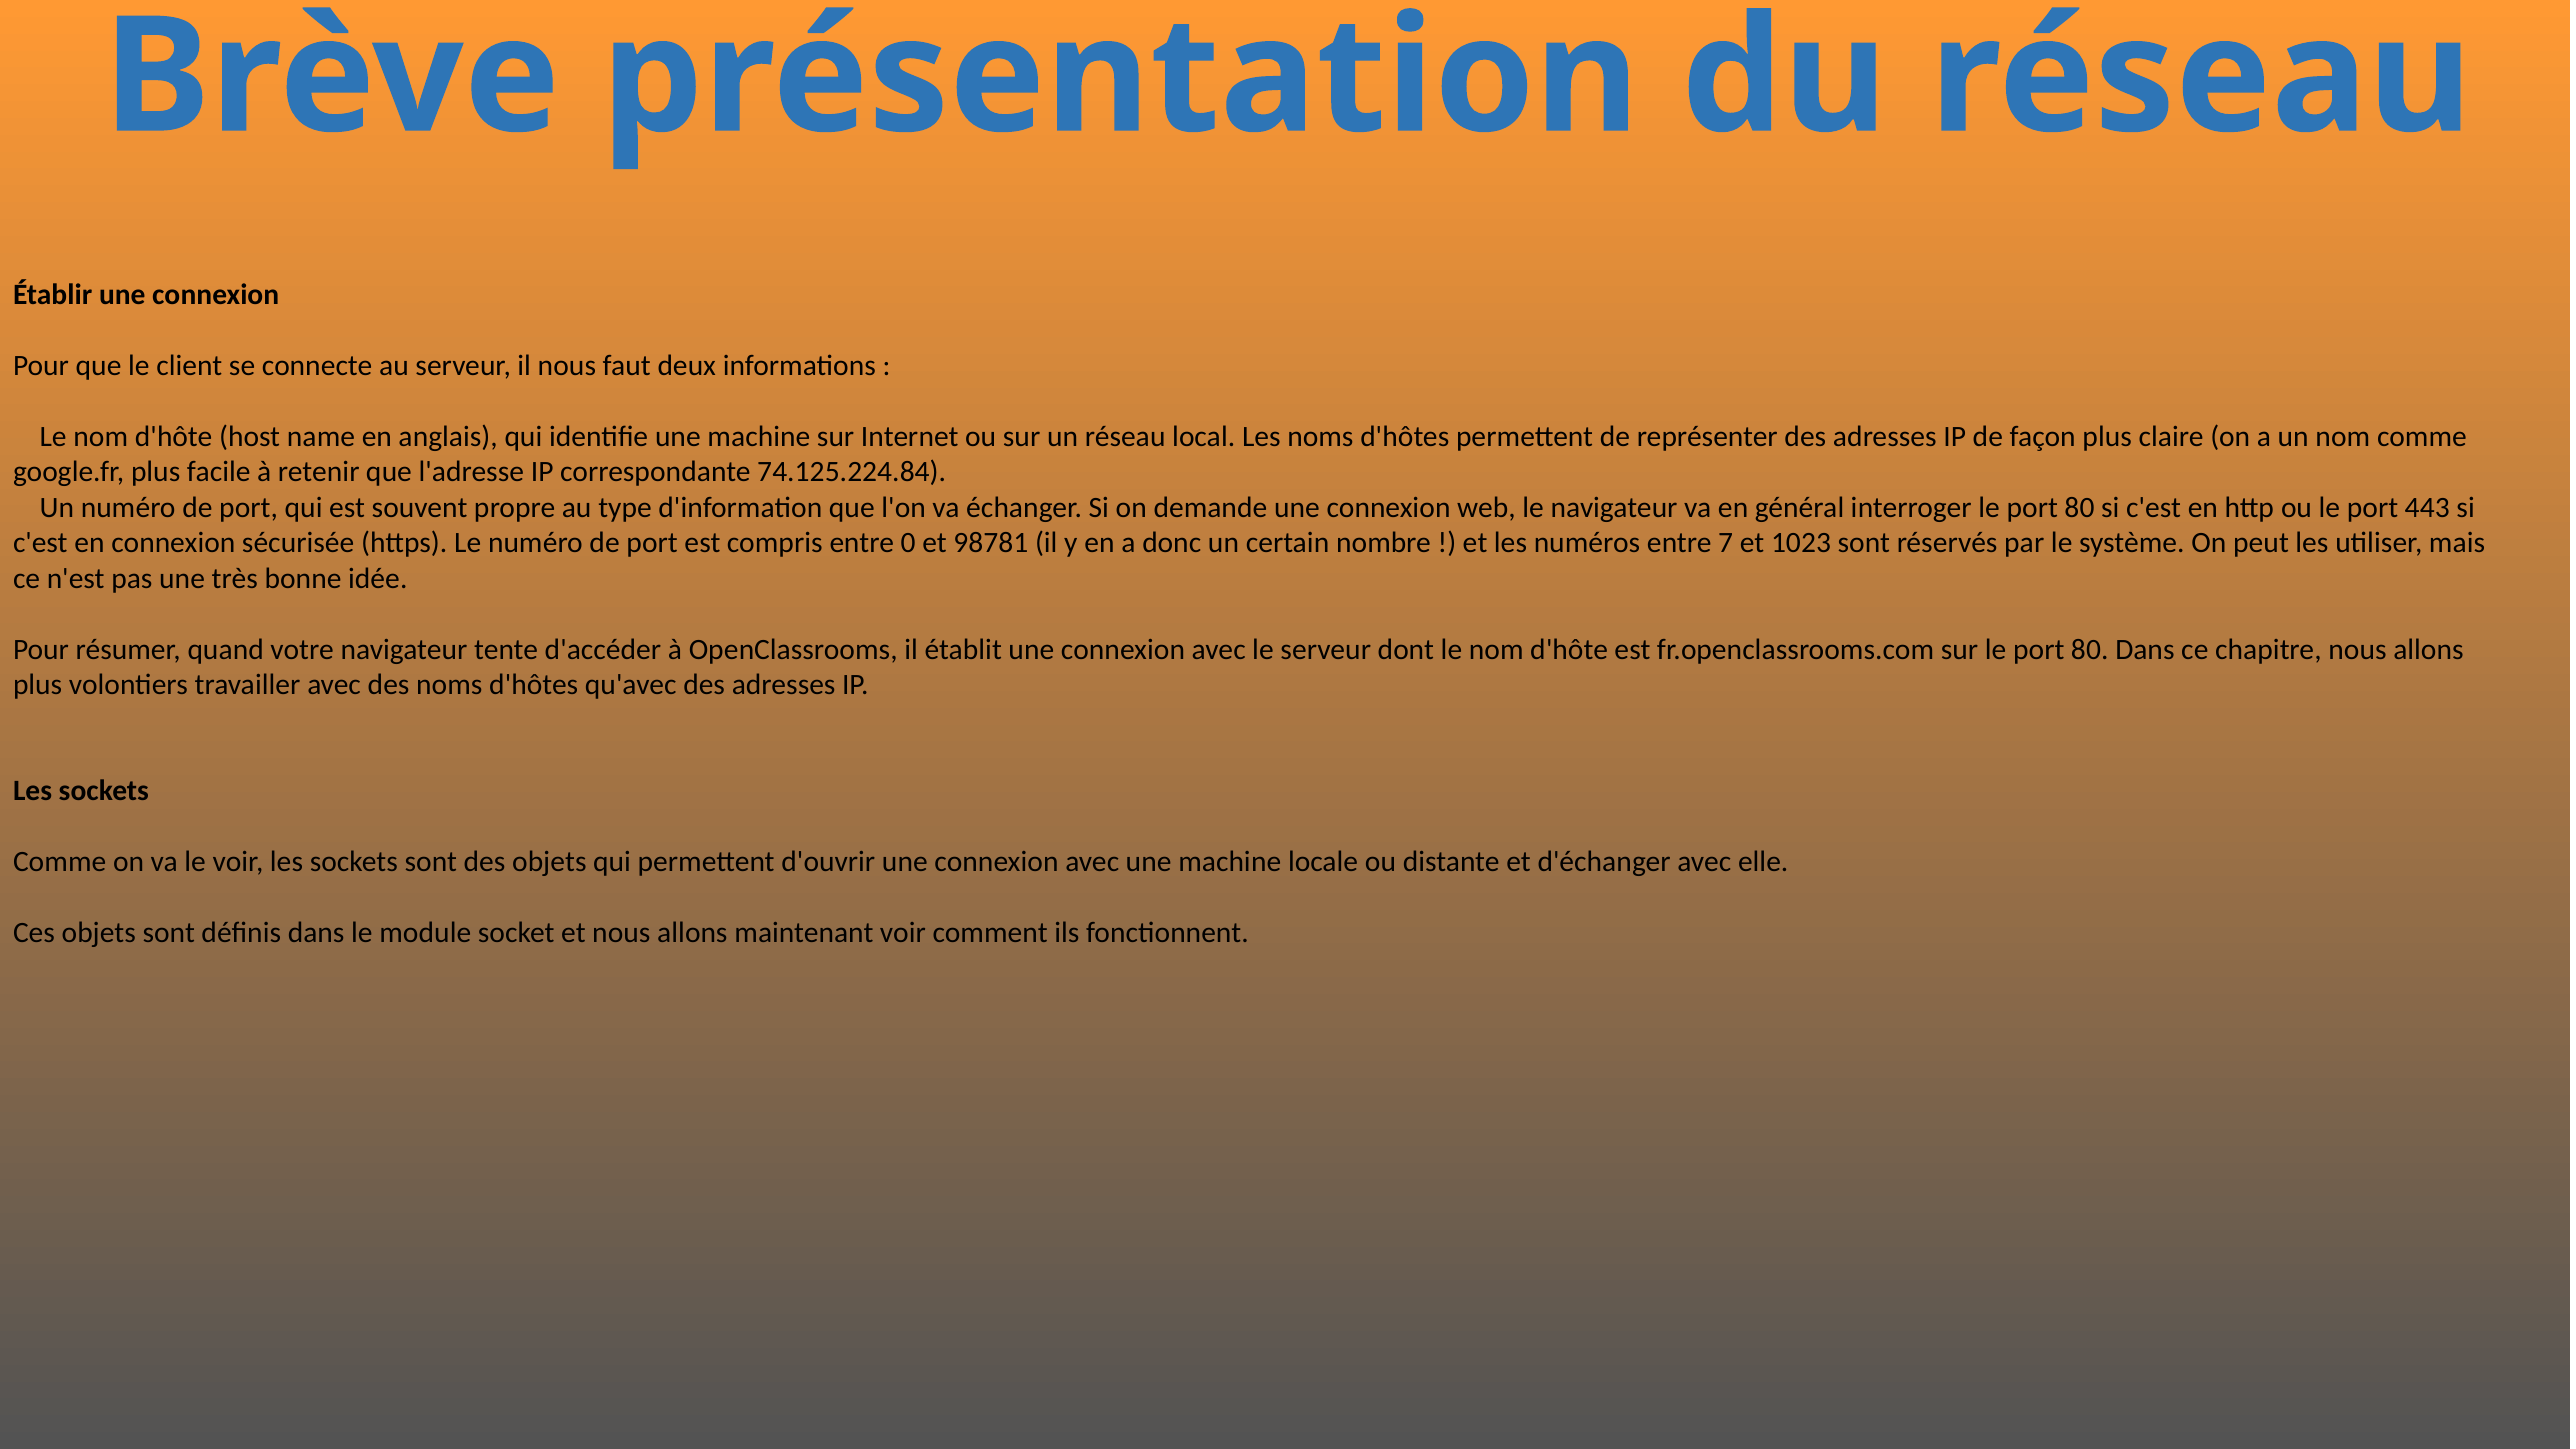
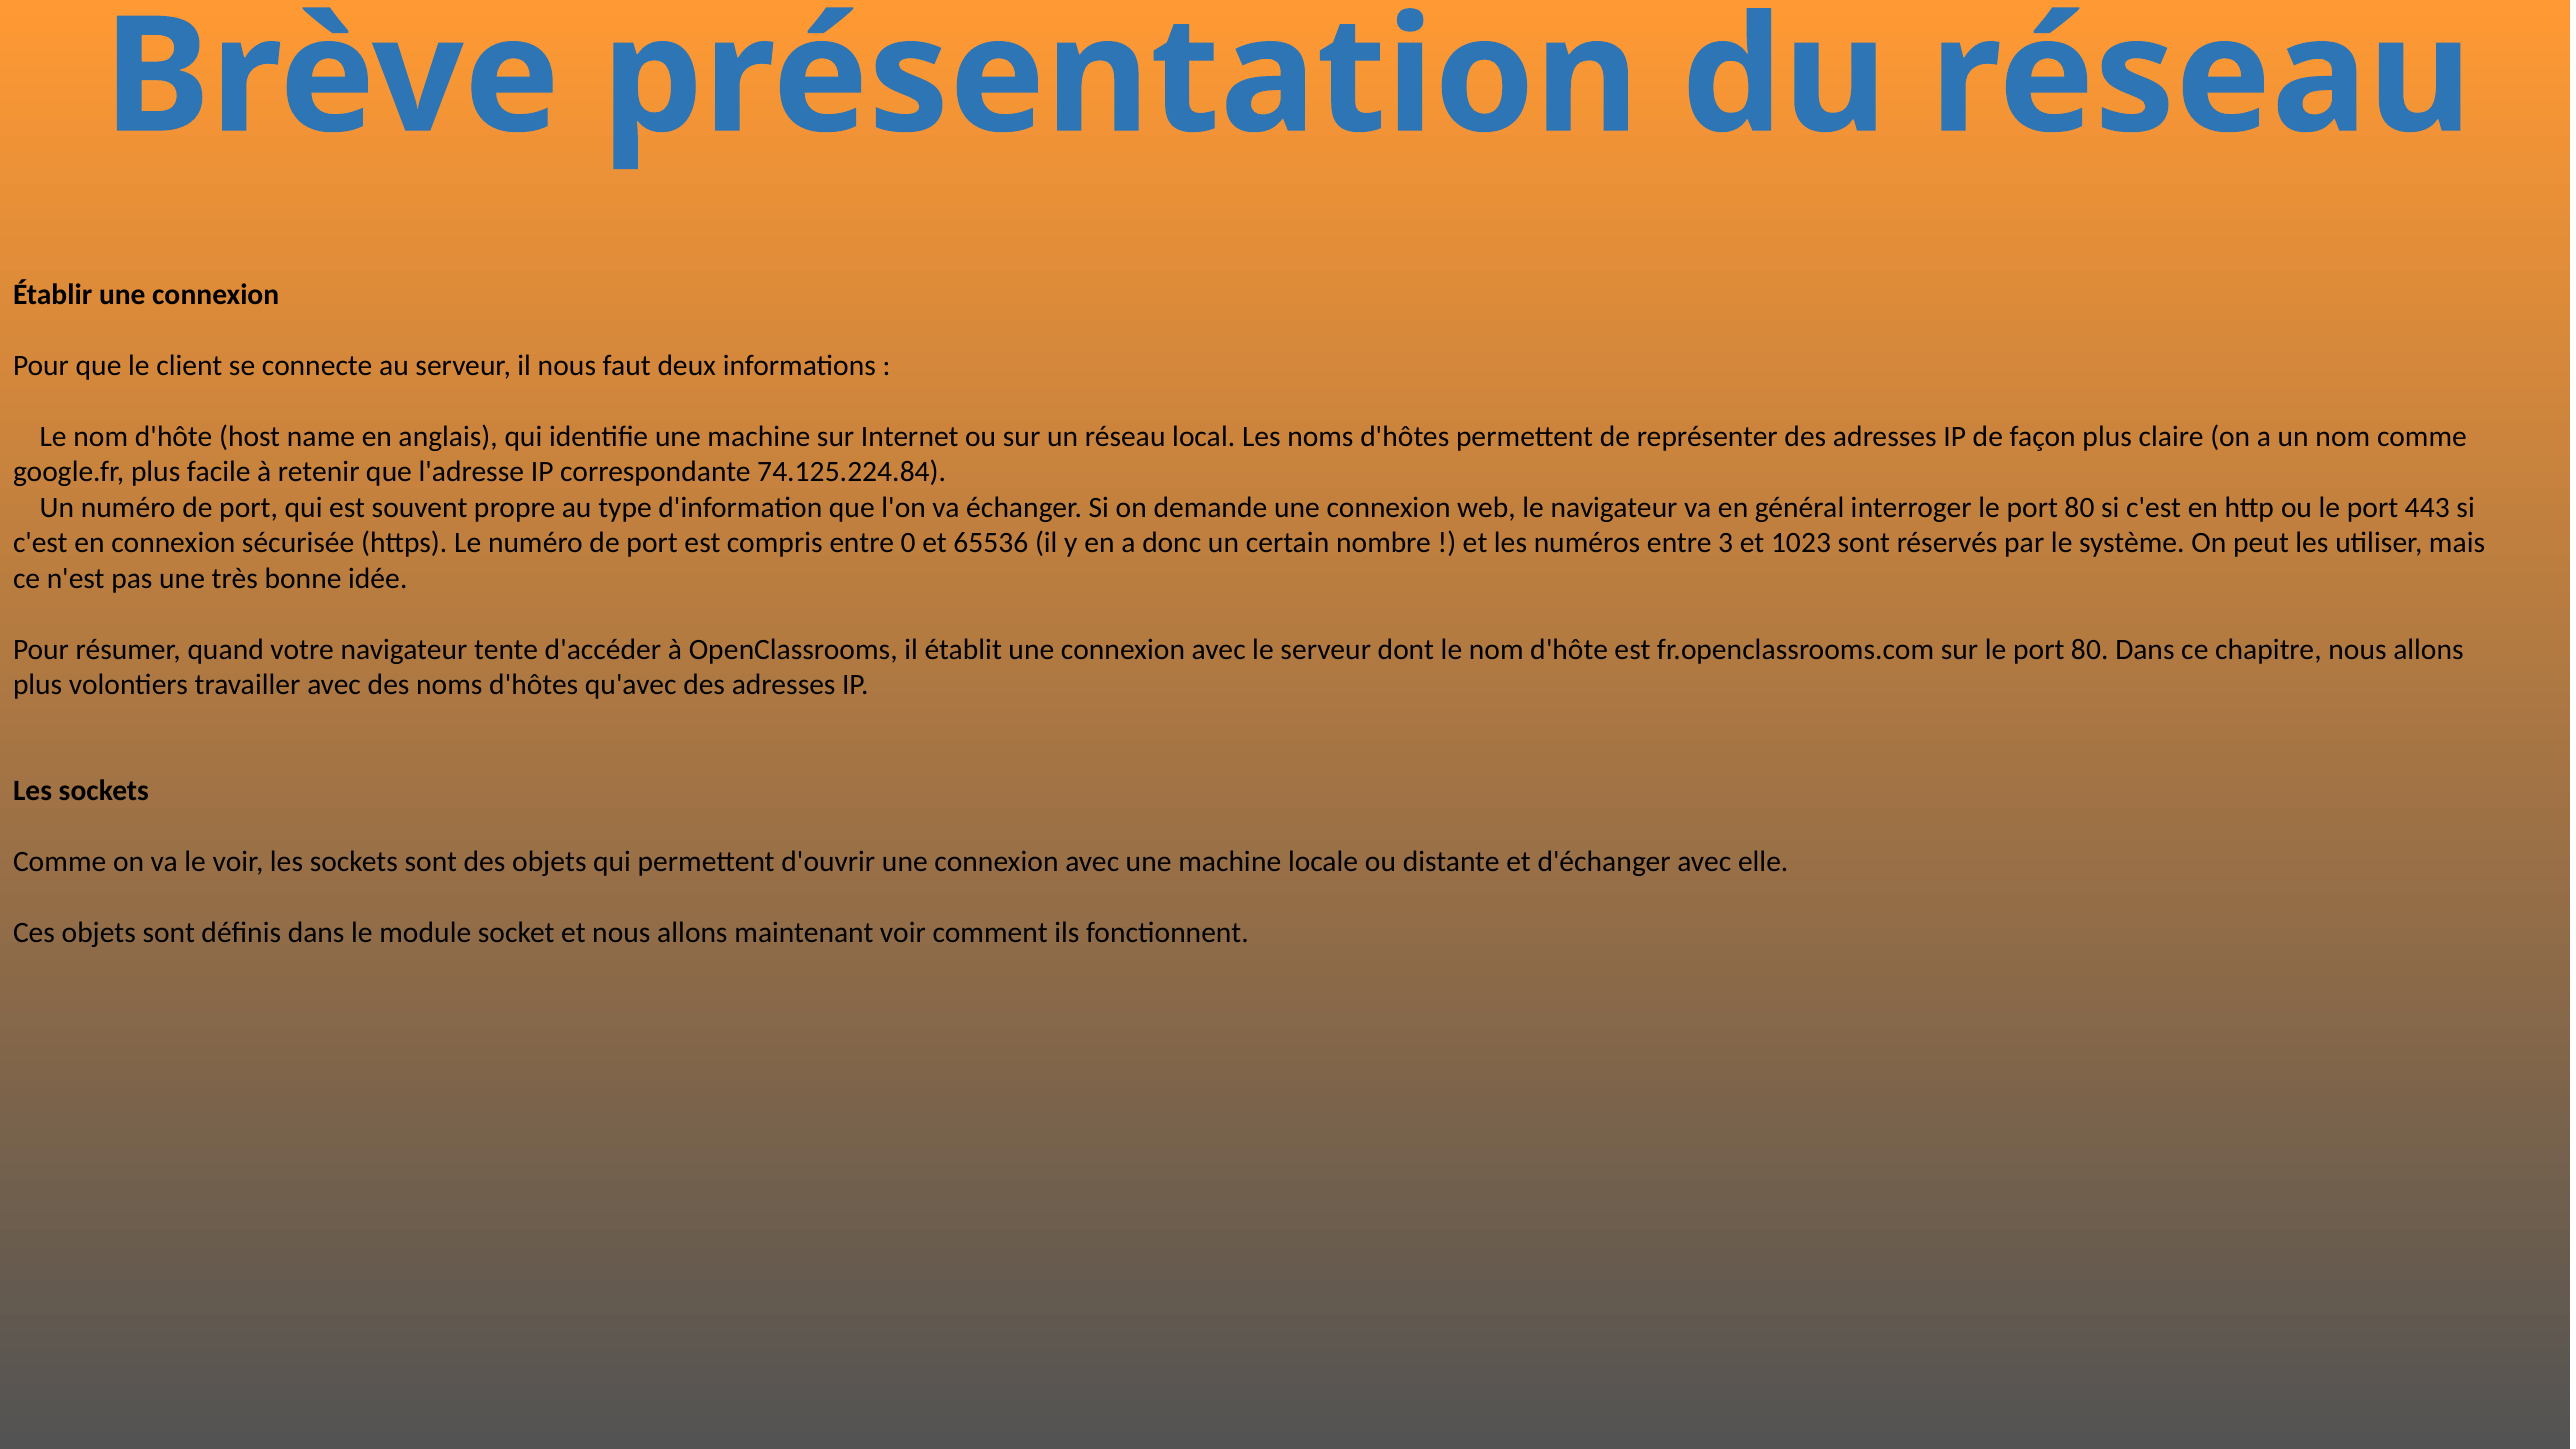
98781: 98781 -> 65536
7: 7 -> 3
